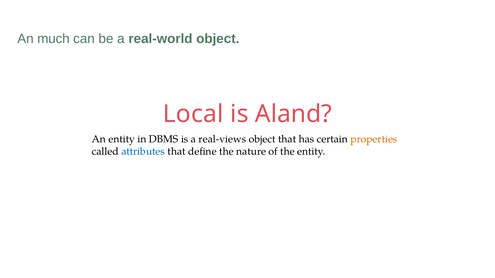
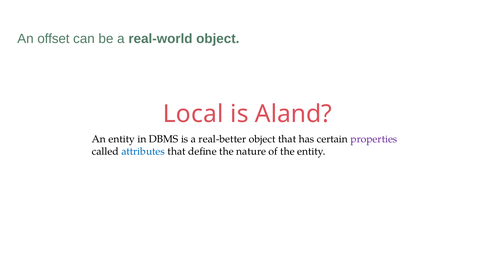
much: much -> offset
real-views: real-views -> real-better
properties colour: orange -> purple
